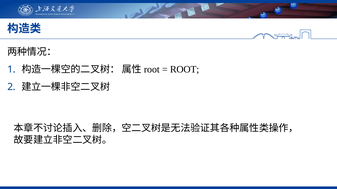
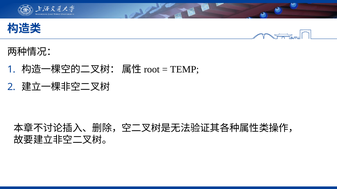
ROOT at (185, 70): ROOT -> TEMP
